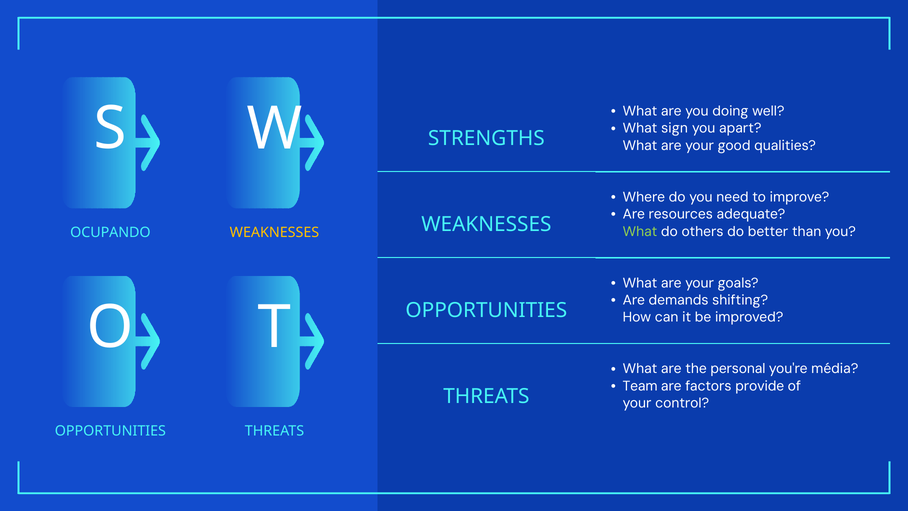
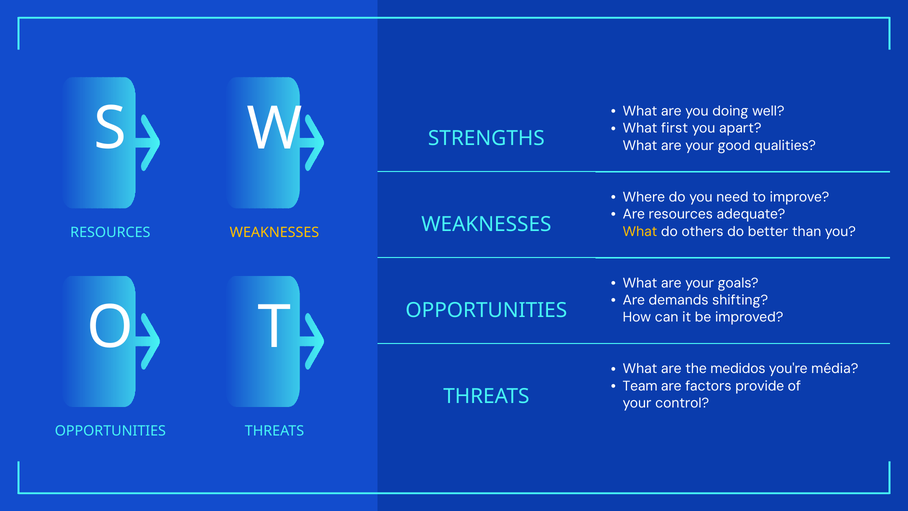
sign: sign -> first
What at (640, 231) colour: light green -> yellow
OCUPANDO at (110, 232): OCUPANDO -> RESOURCES
personal: personal -> medidos
